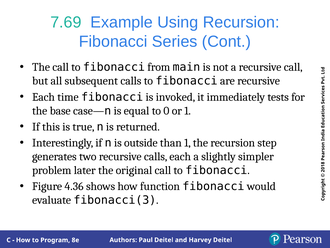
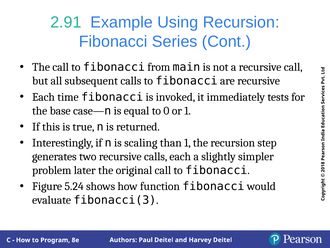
7.69: 7.69 -> 2.91
outside: outside -> scaling
4.36: 4.36 -> 5.24
